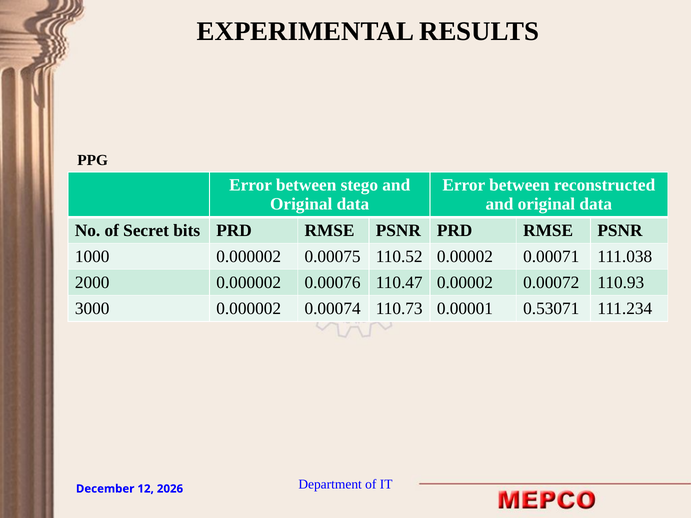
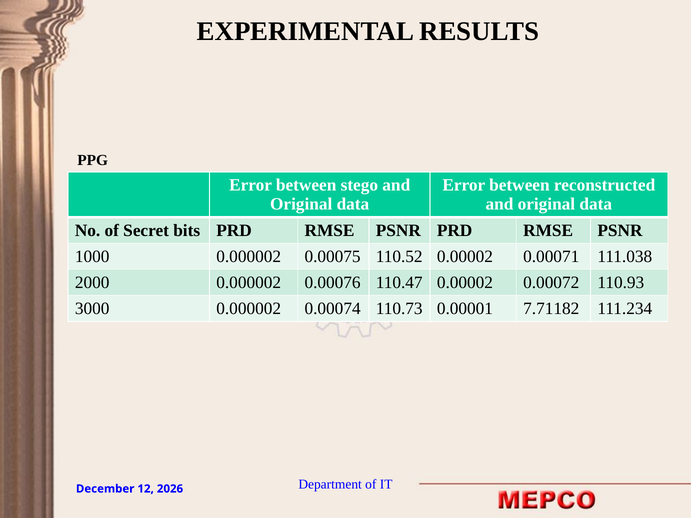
0.53071: 0.53071 -> 7.71182
